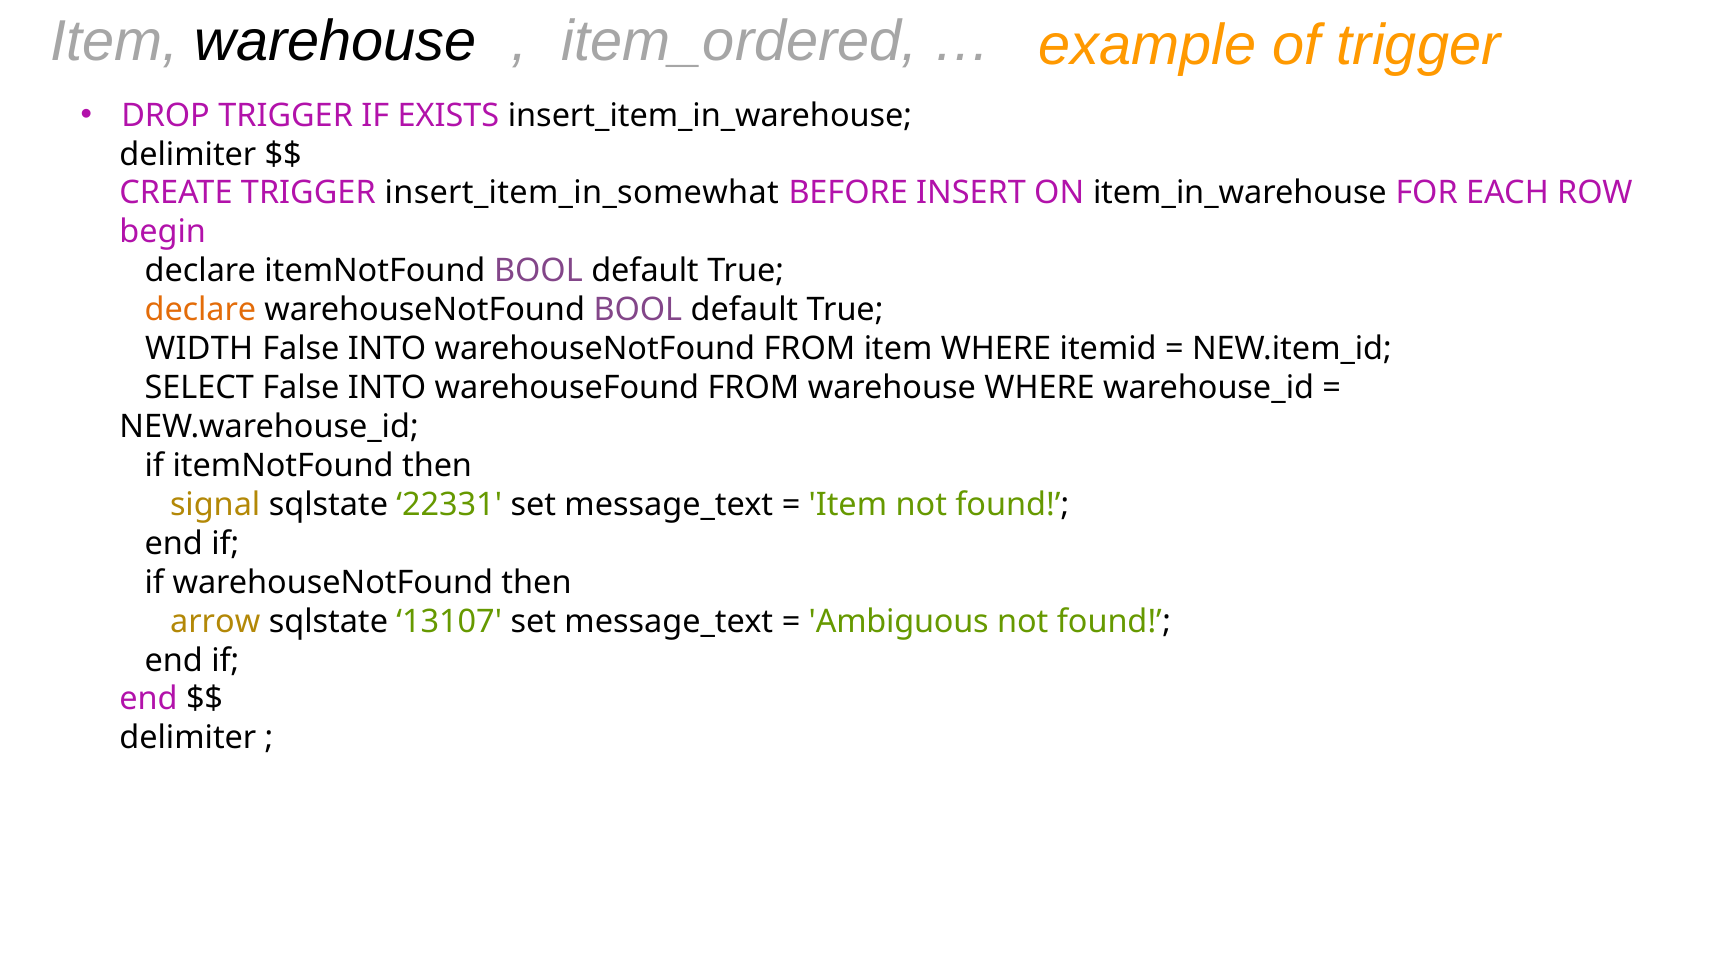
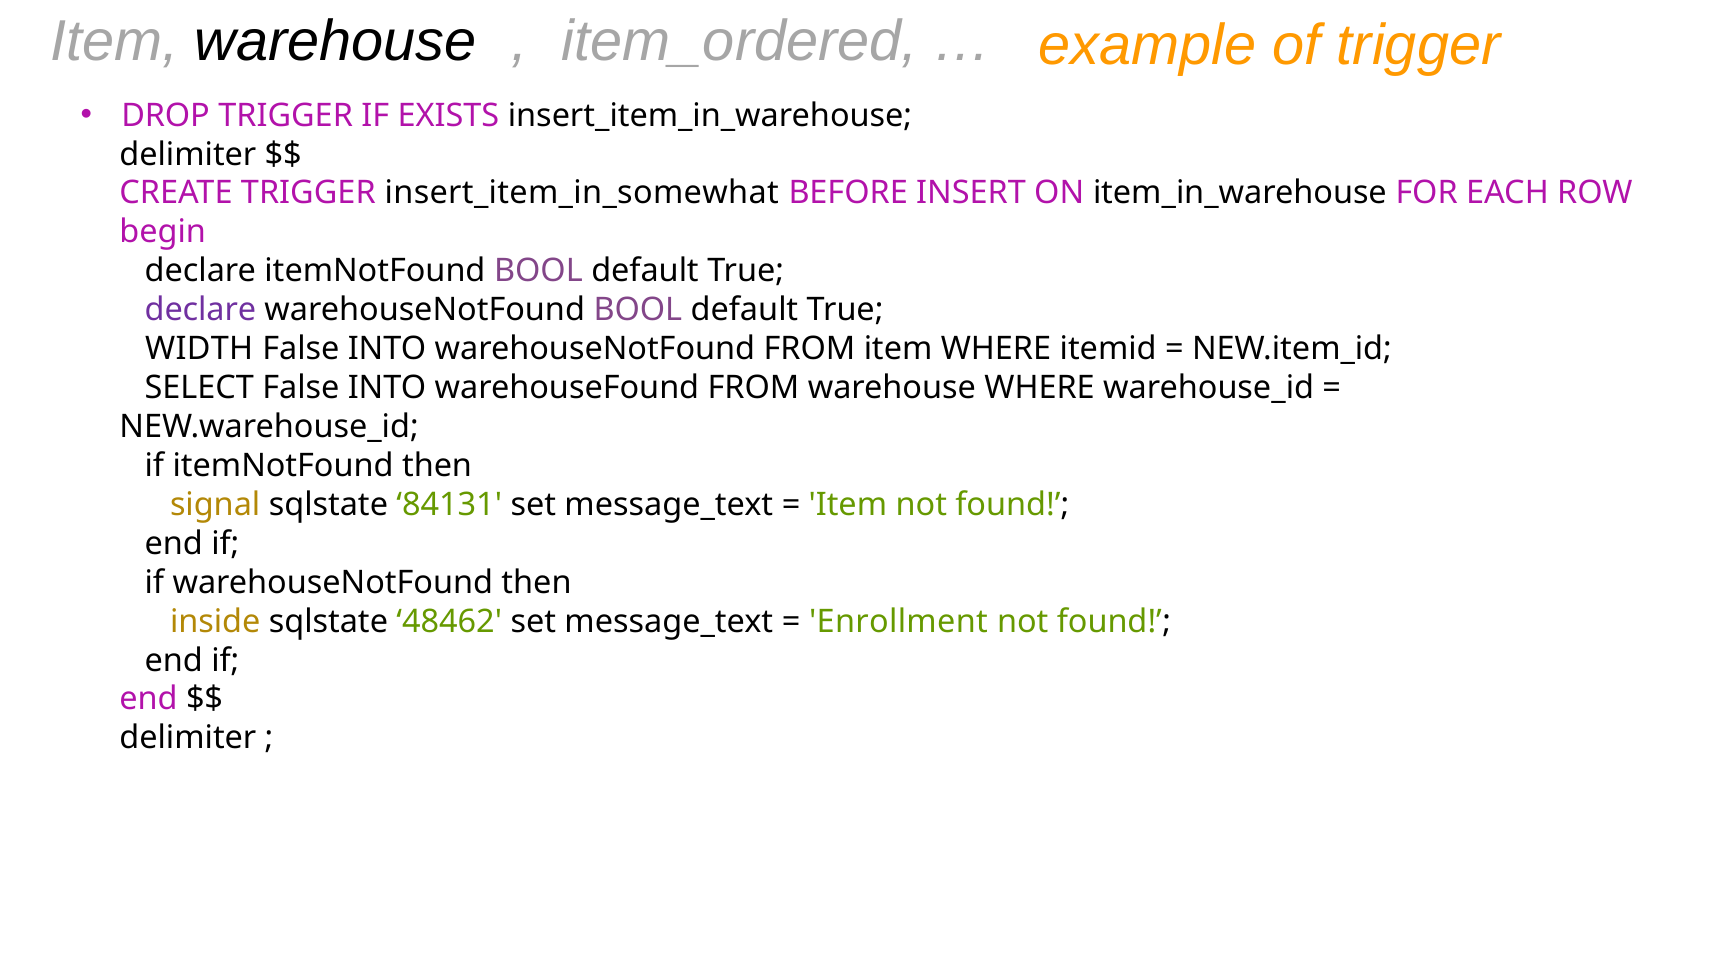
declare at (200, 310) colour: orange -> purple
22331: 22331 -> 84131
arrow: arrow -> inside
13107: 13107 -> 48462
Ambiguous: Ambiguous -> Enrollment
